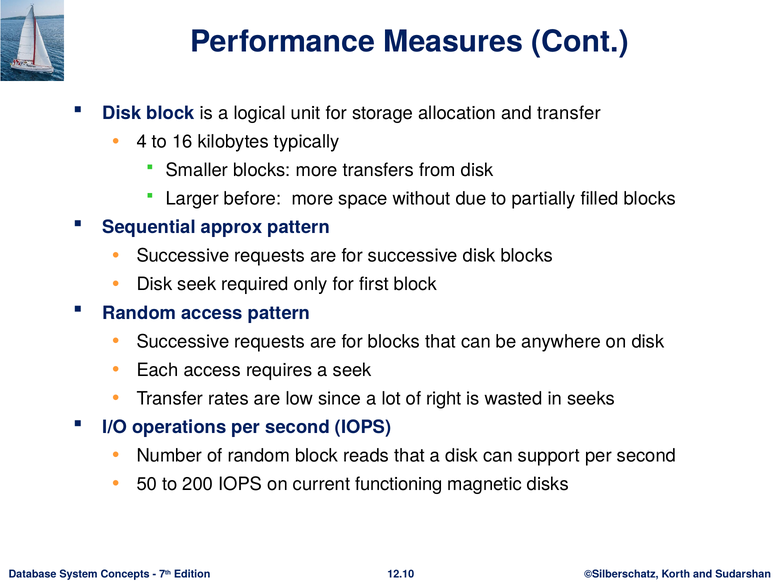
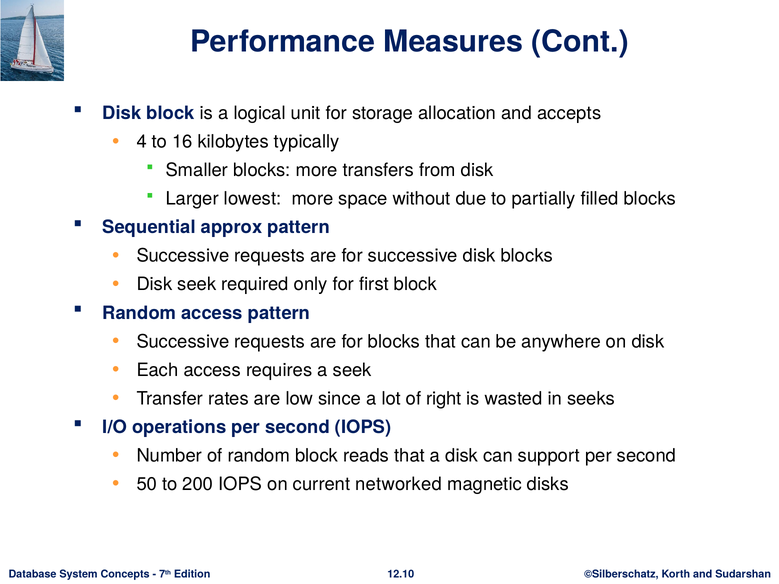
and transfer: transfer -> accepts
before: before -> lowest
functioning: functioning -> networked
